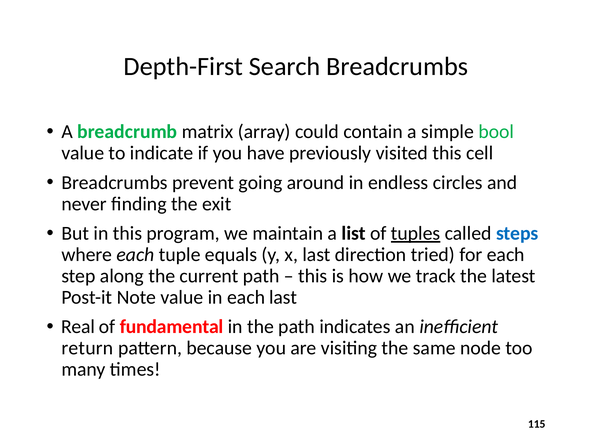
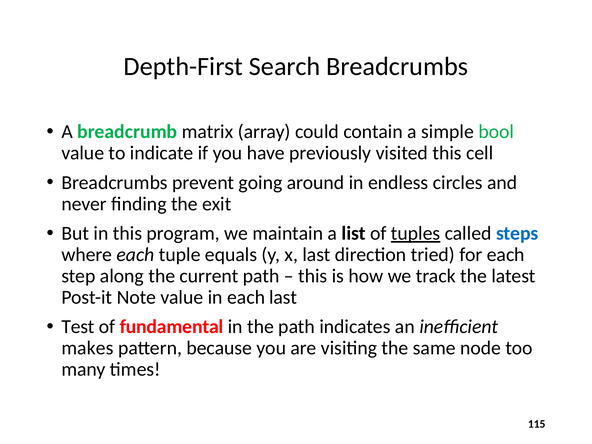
Real: Real -> Test
return: return -> makes
